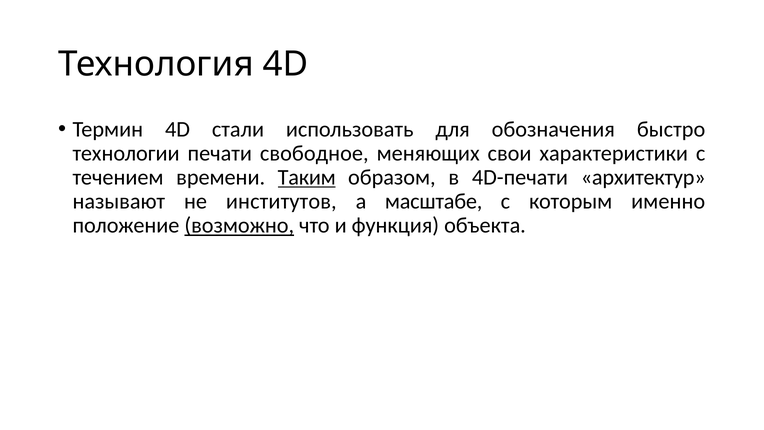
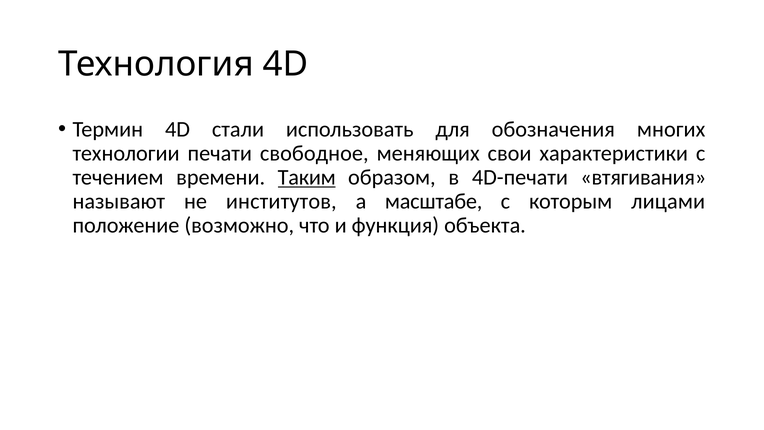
быстро: быстро -> многих
архитектур: архитектур -> втягивания
именно: именно -> лицами
возможно underline: present -> none
